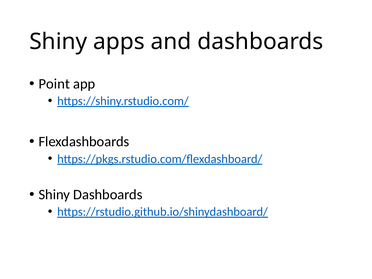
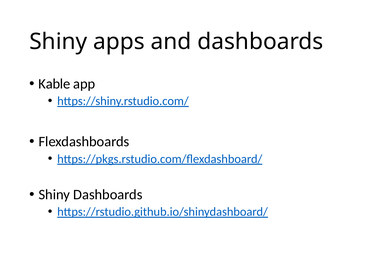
Point: Point -> Kable
